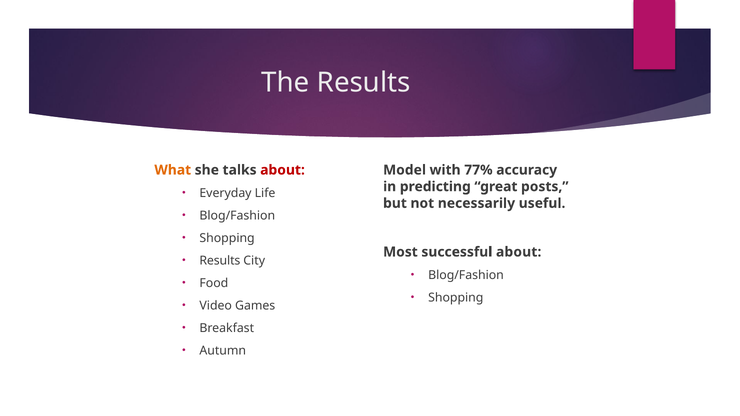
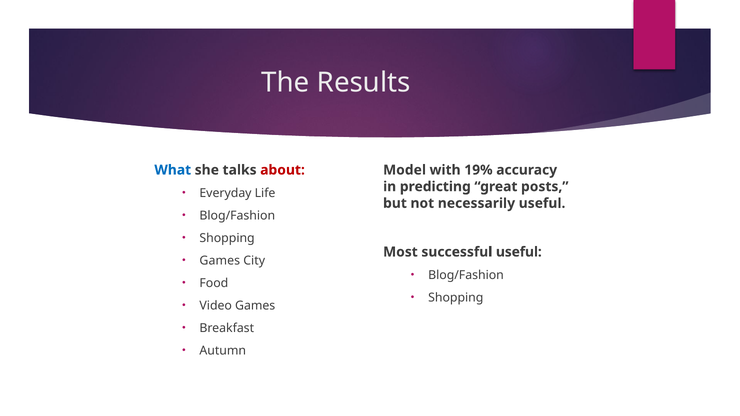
What colour: orange -> blue
77%: 77% -> 19%
successful about: about -> useful
Results at (220, 261): Results -> Games
